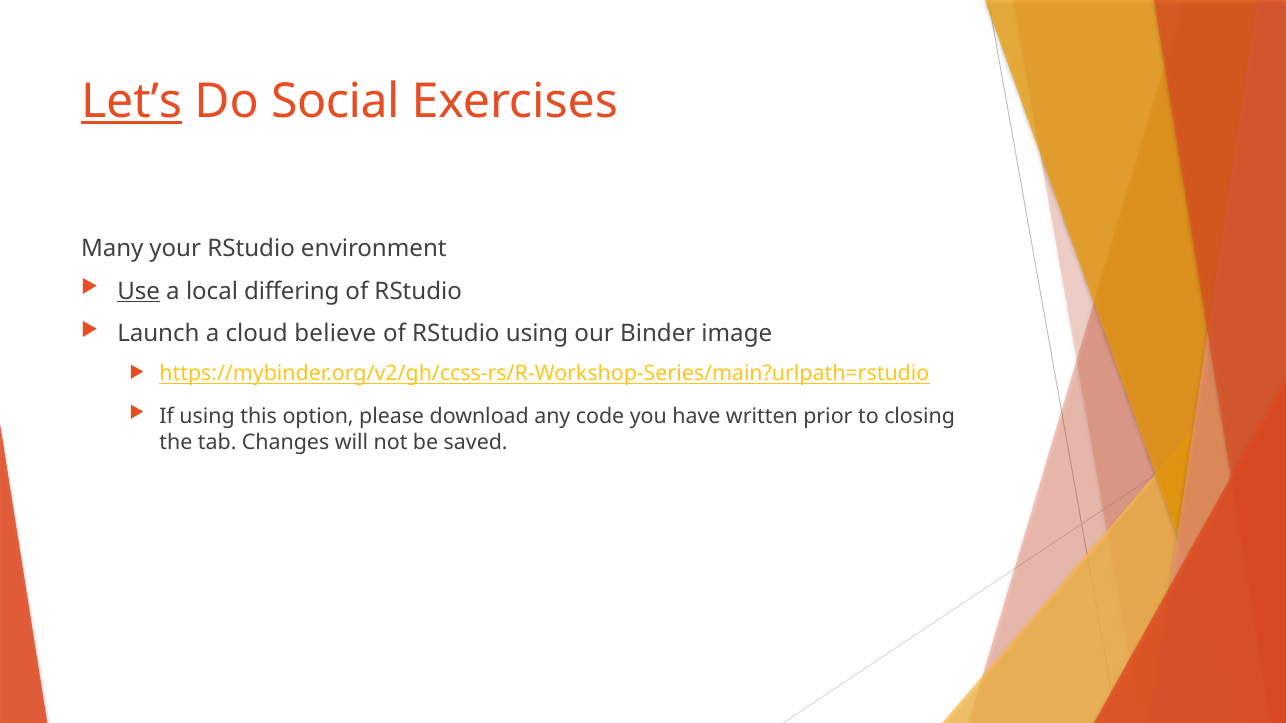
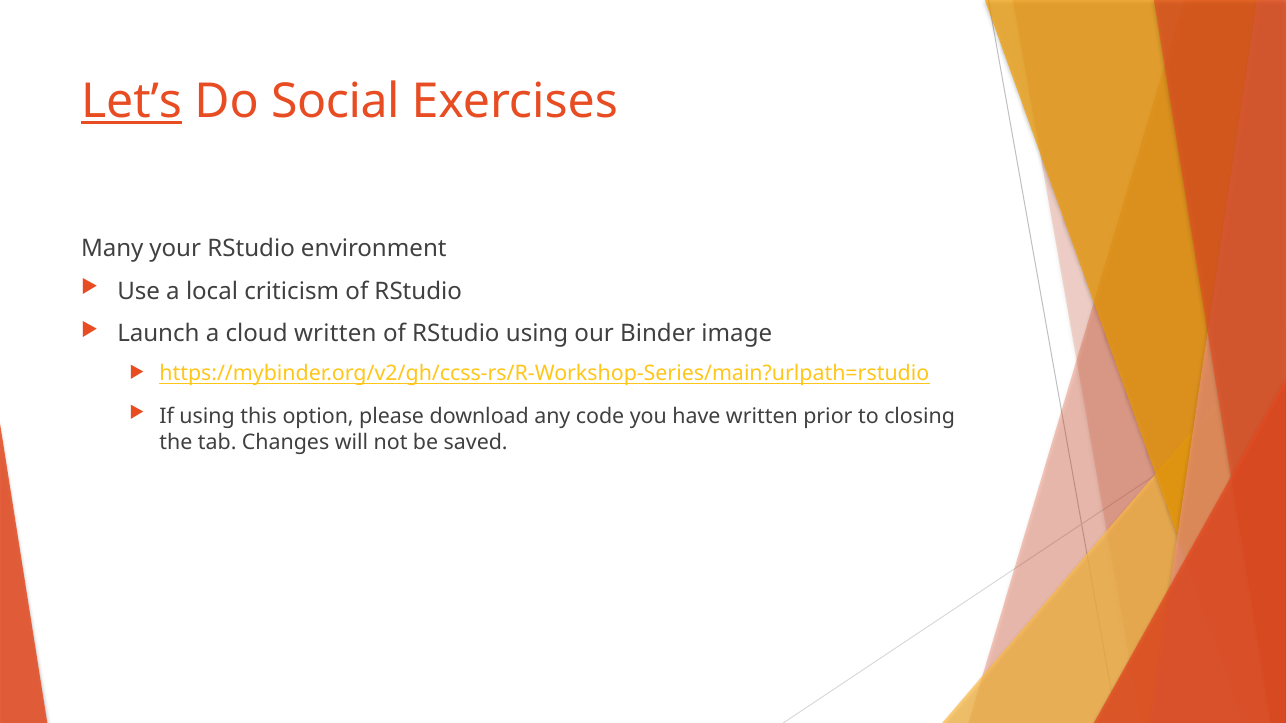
Use underline: present -> none
differing: differing -> criticism
cloud believe: believe -> written
